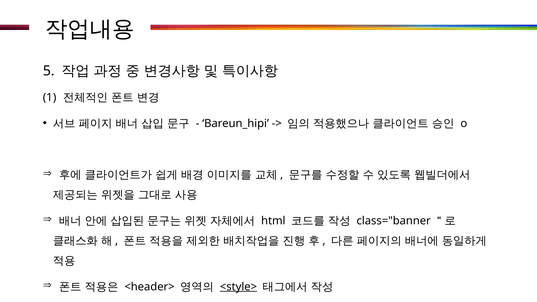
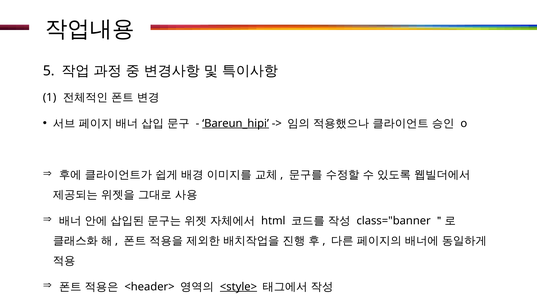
Bareun_hipi underline: none -> present
